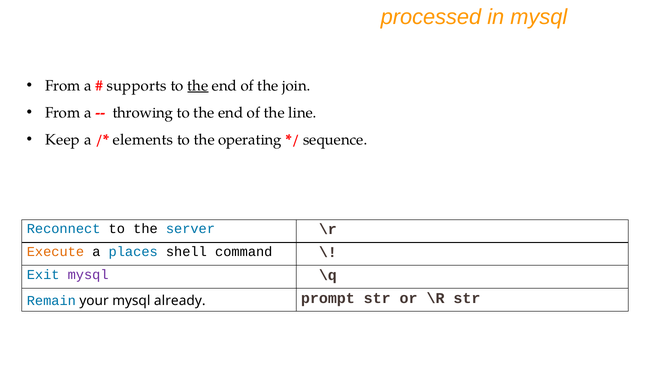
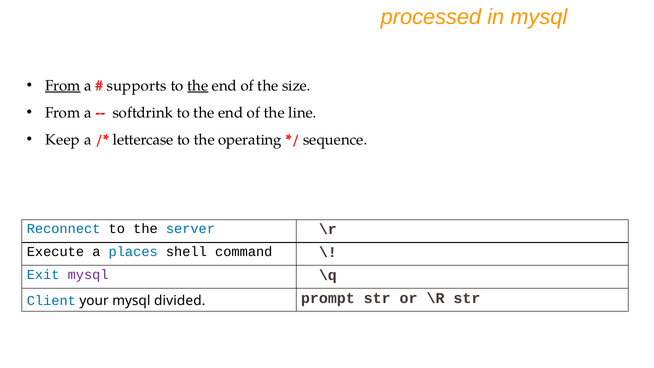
From at (63, 86) underline: none -> present
join: join -> size
throwing: throwing -> softdrink
elements: elements -> lettercase
Execute colour: orange -> black
Remain: Remain -> Client
already: already -> divided
